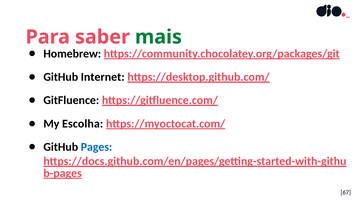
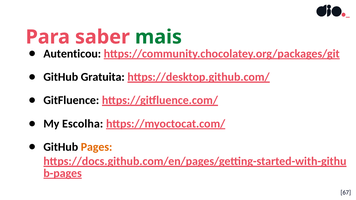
Homebrew: Homebrew -> Autenticou
Internet: Internet -> Gratuita
Pages colour: blue -> orange
